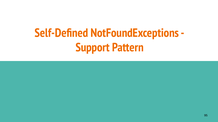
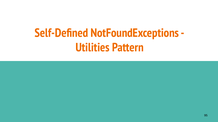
Support: Support -> Utilities
